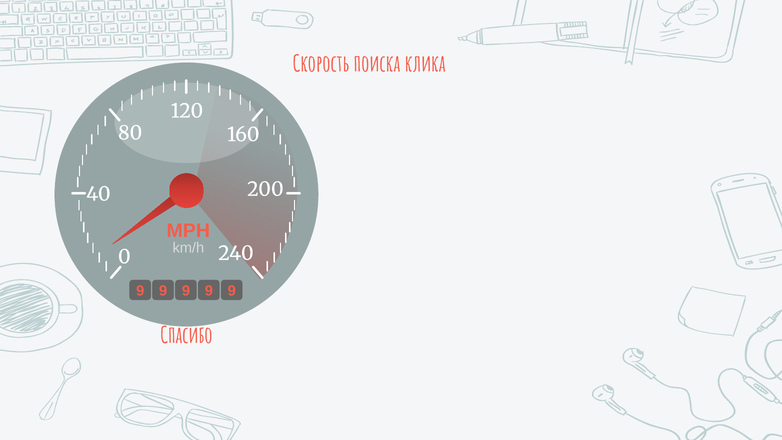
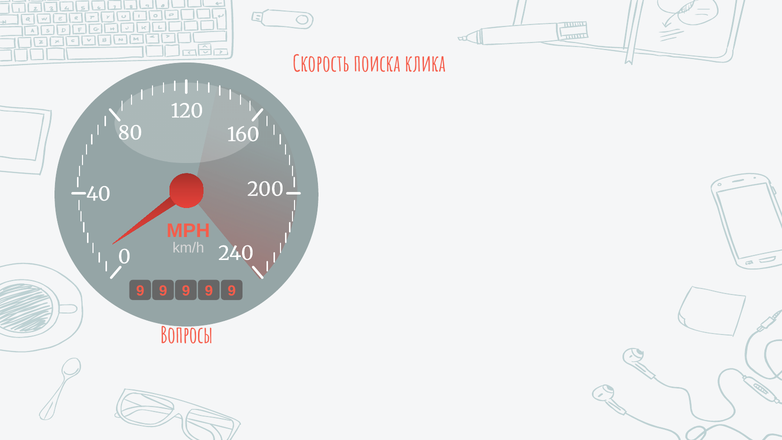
Спасибо: Спасибо -> Вопросы
